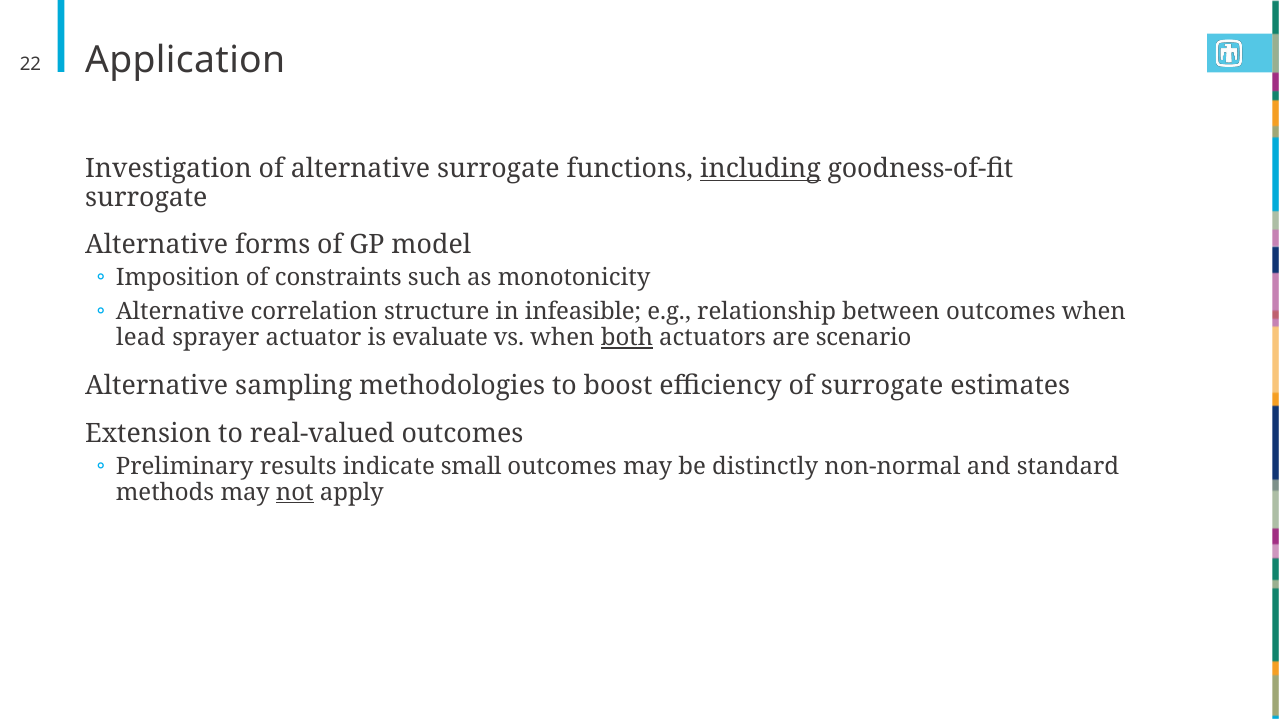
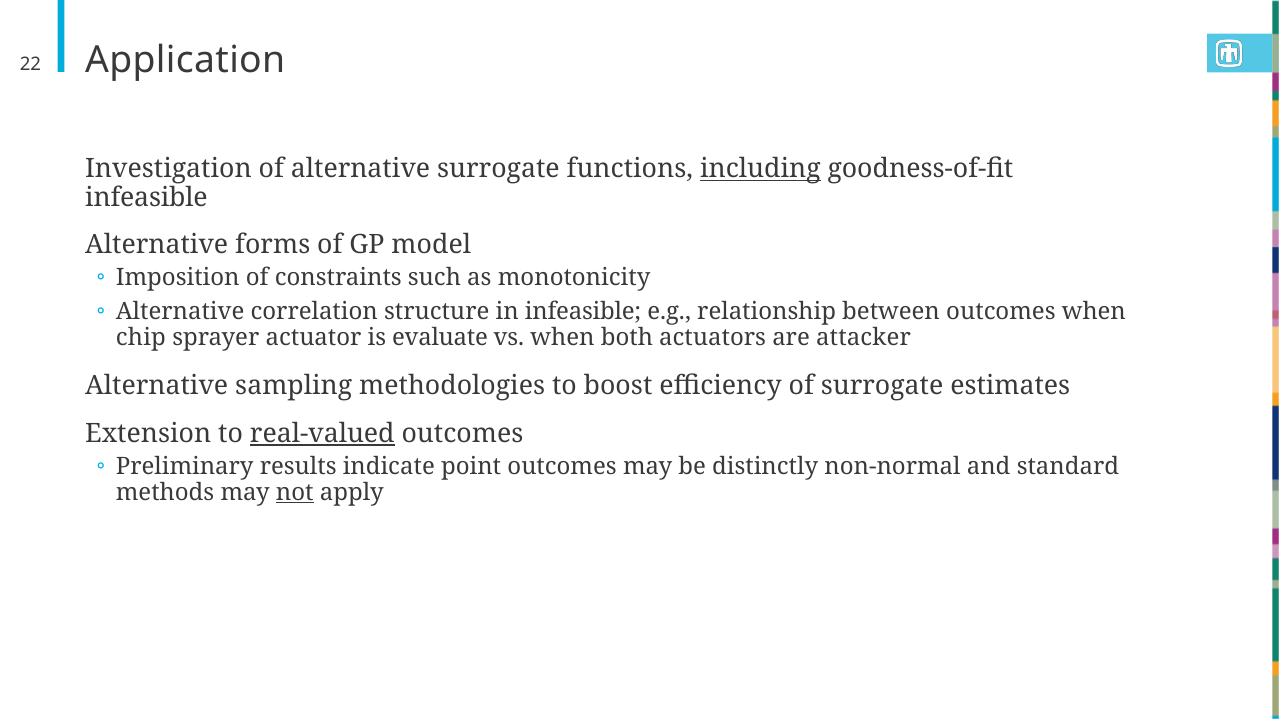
surrogate at (146, 198): surrogate -> infeasible
lead: lead -> chip
both underline: present -> none
scenario: scenario -> attacker
real-valued underline: none -> present
small: small -> point
